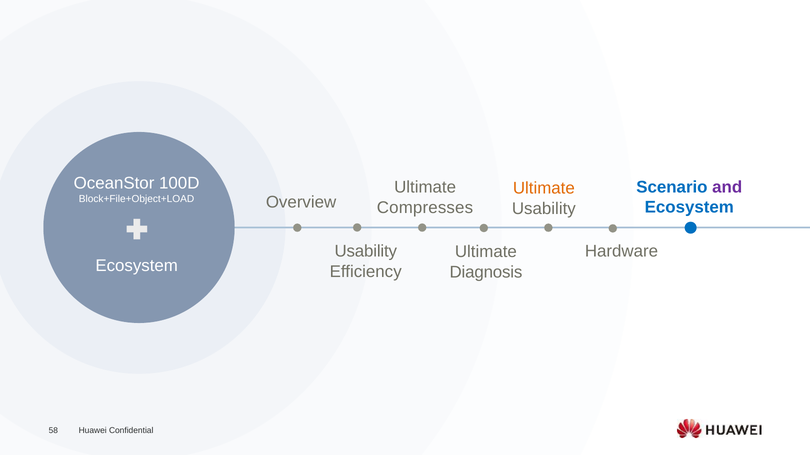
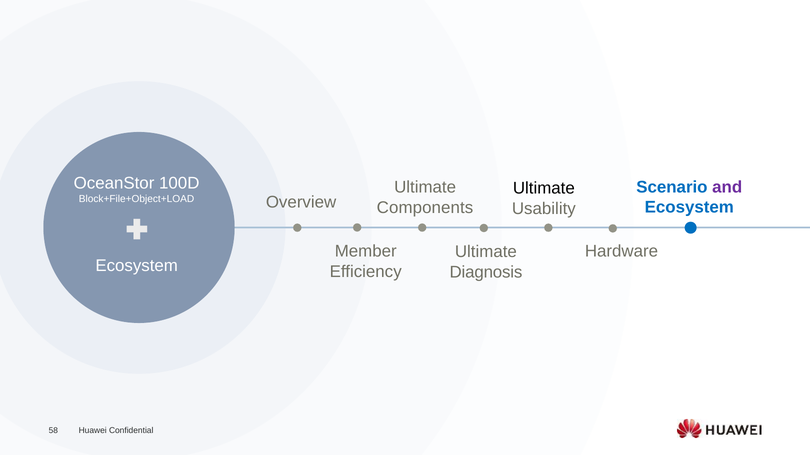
Ultimate at (544, 188) colour: orange -> black
Compresses: Compresses -> Components
Usability at (366, 252): Usability -> Member
